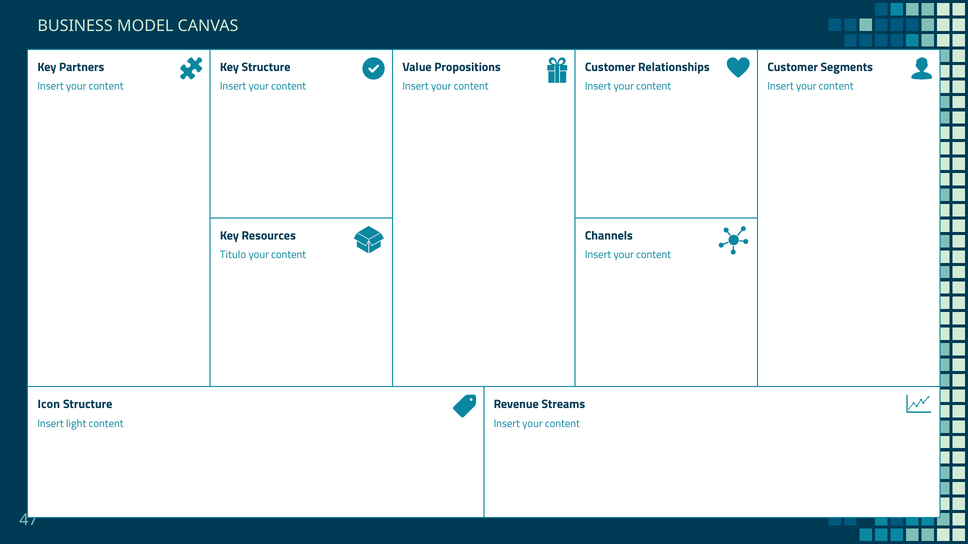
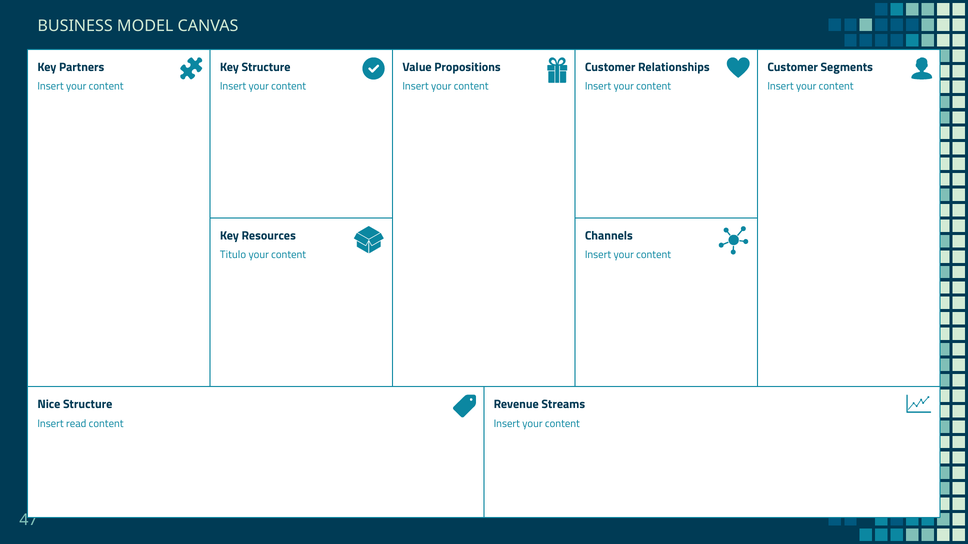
Icon: Icon -> Nice
light: light -> read
